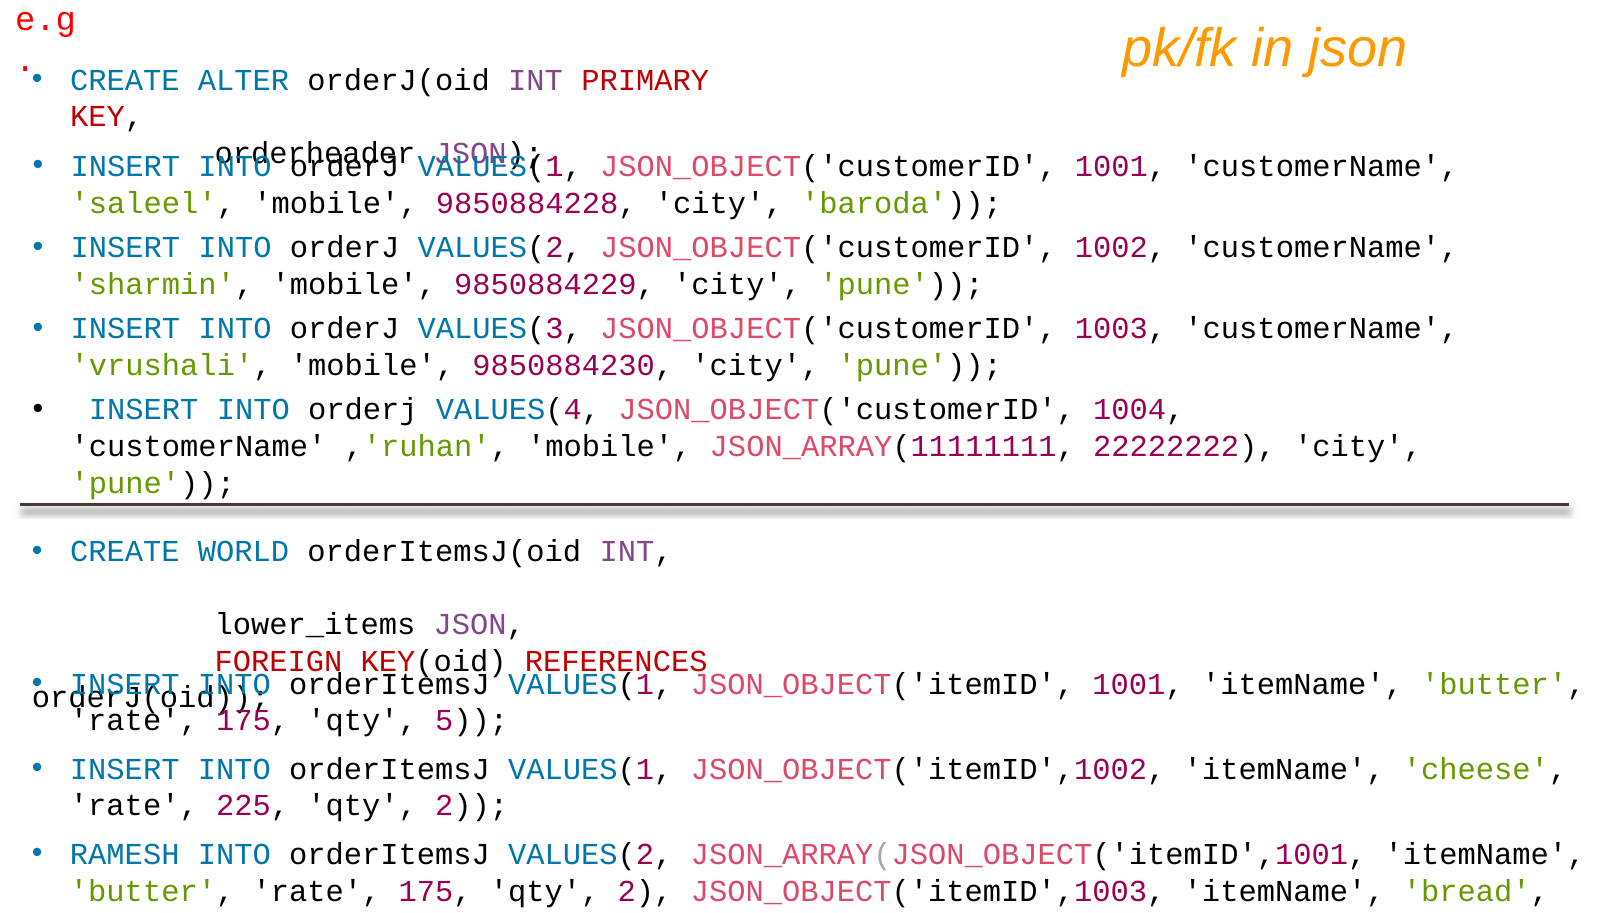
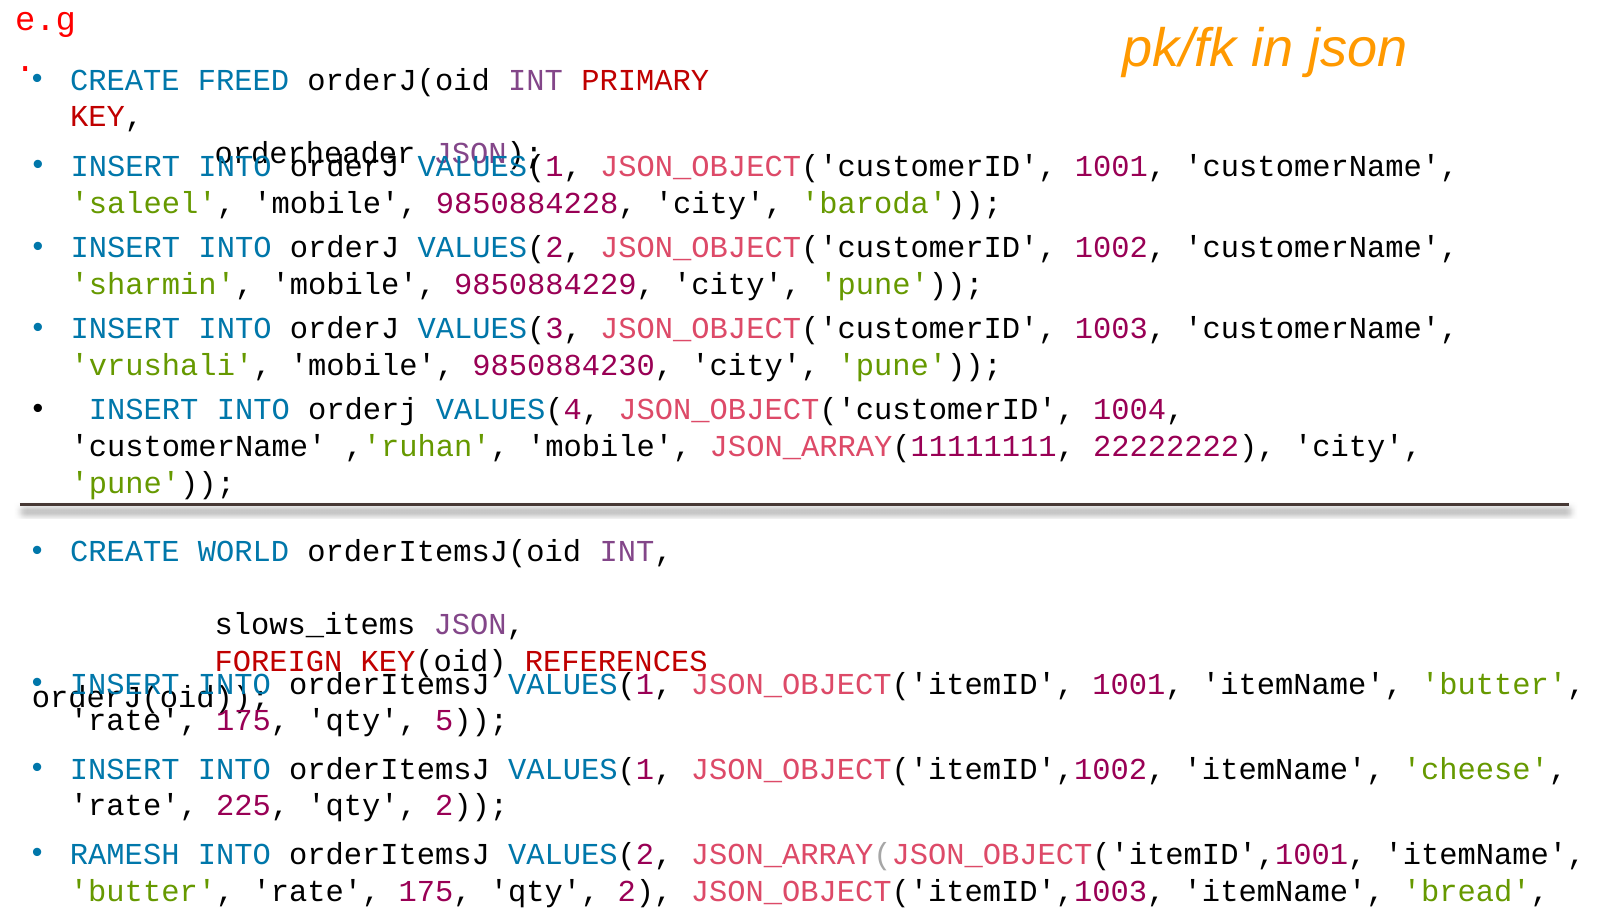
ALTER: ALTER -> FREED
lower_items: lower_items -> slows_items
